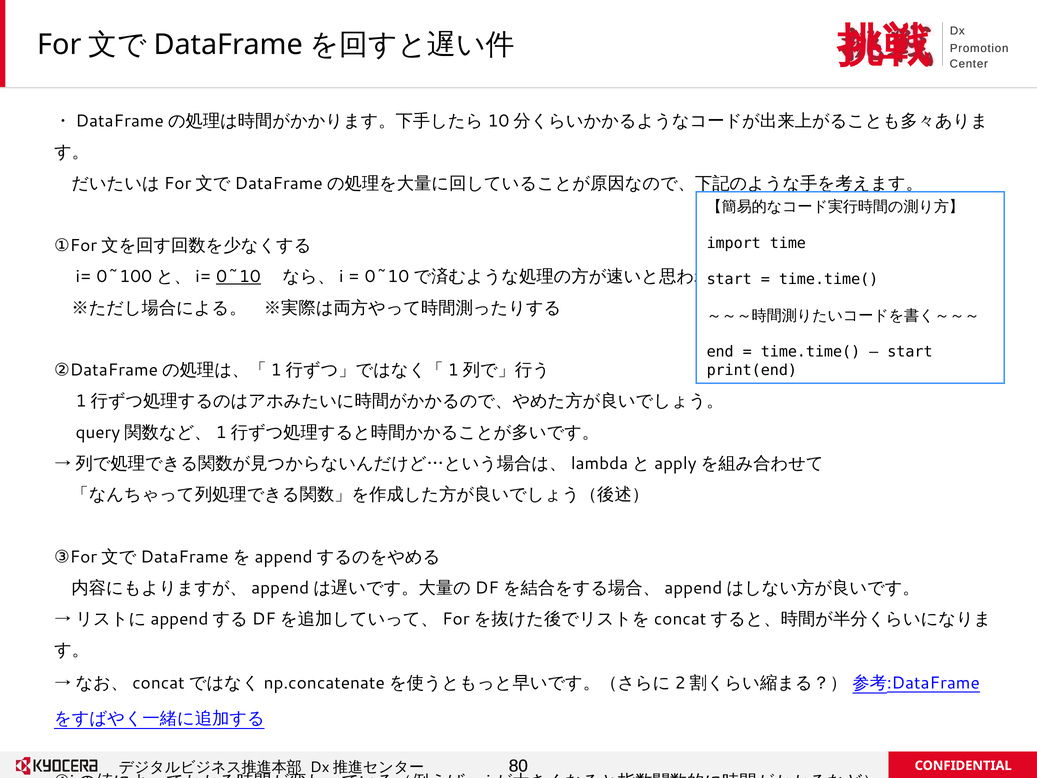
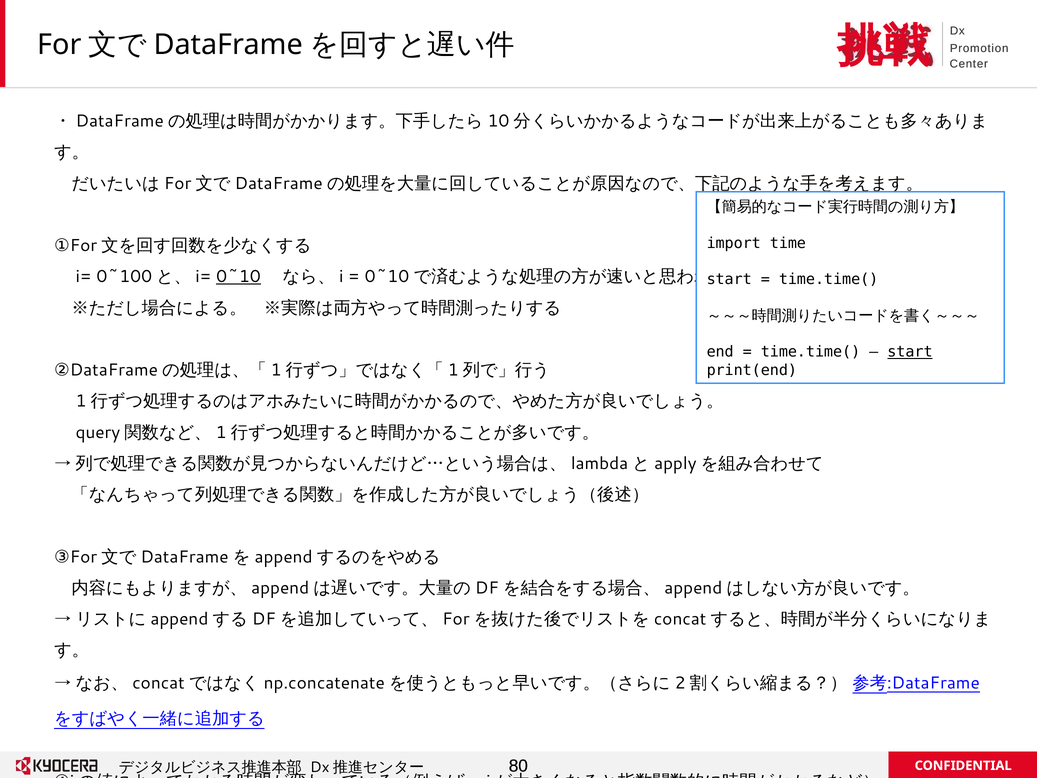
start at (910, 352) underline: none -> present
